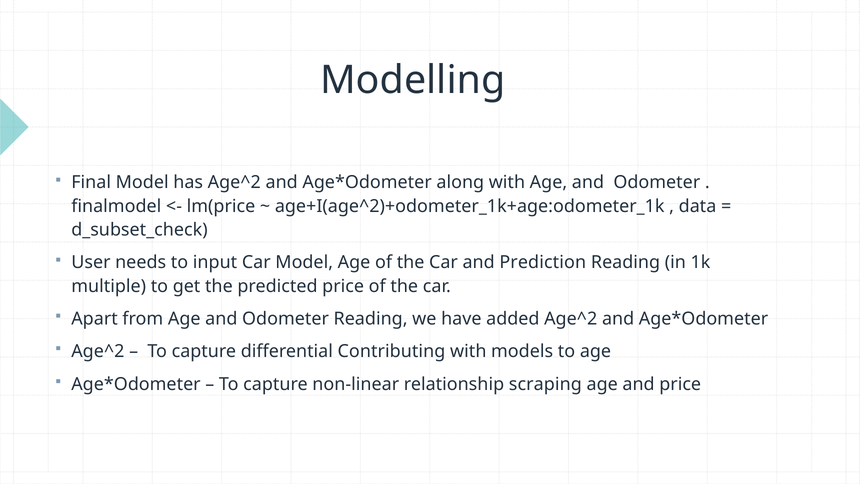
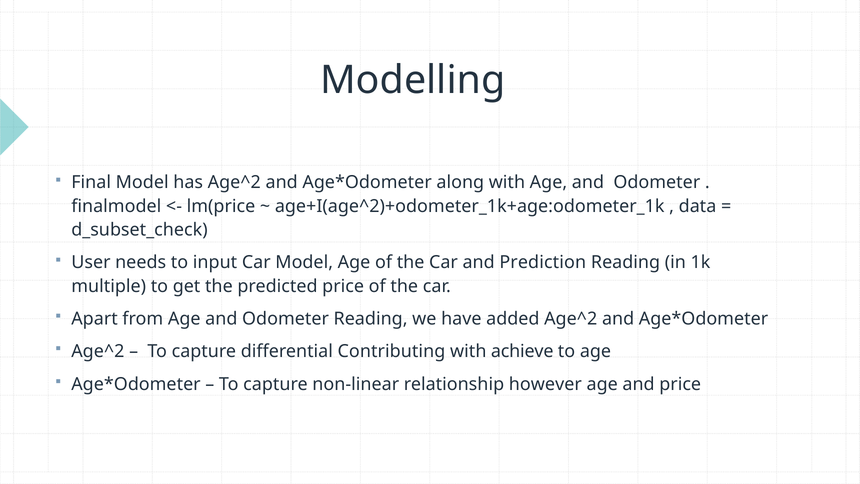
models: models -> achieve
scraping: scraping -> however
